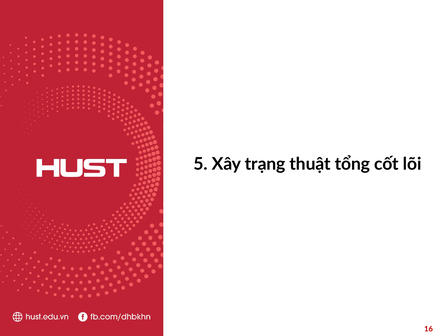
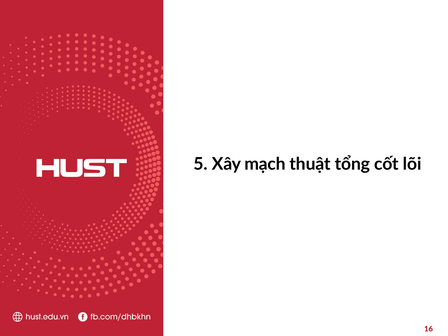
trạng: trạng -> mạch
